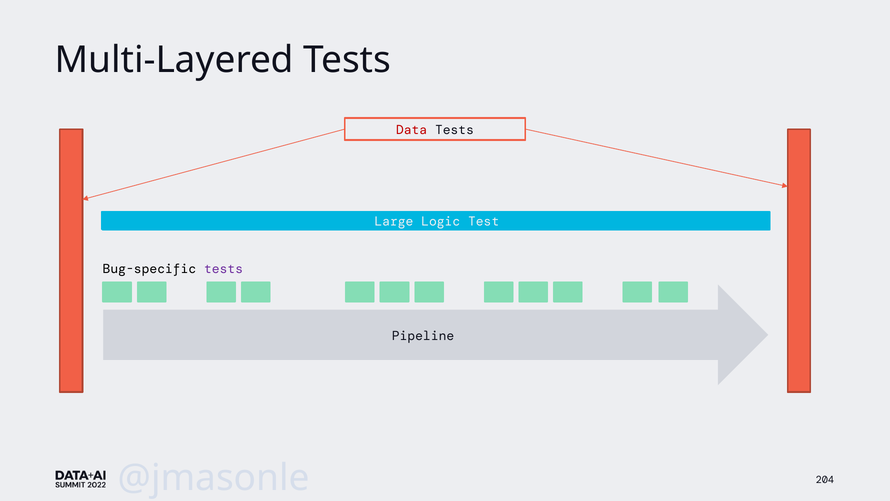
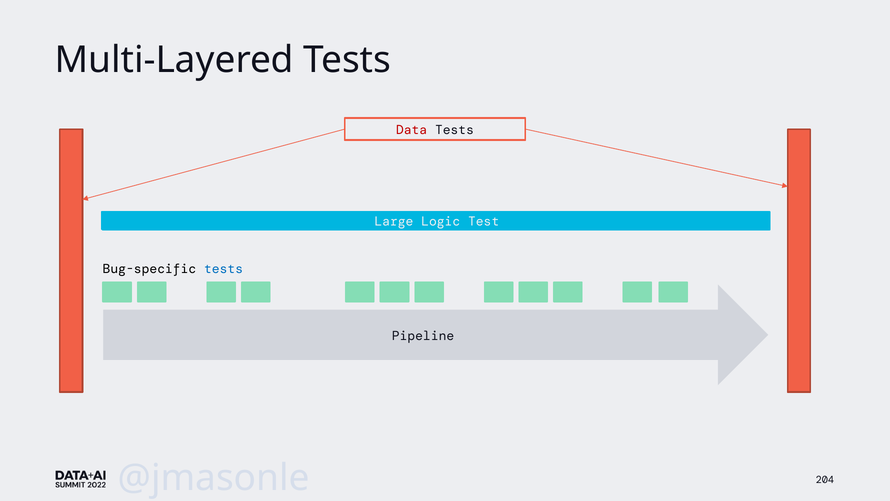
tests at (224, 269) colour: purple -> blue
